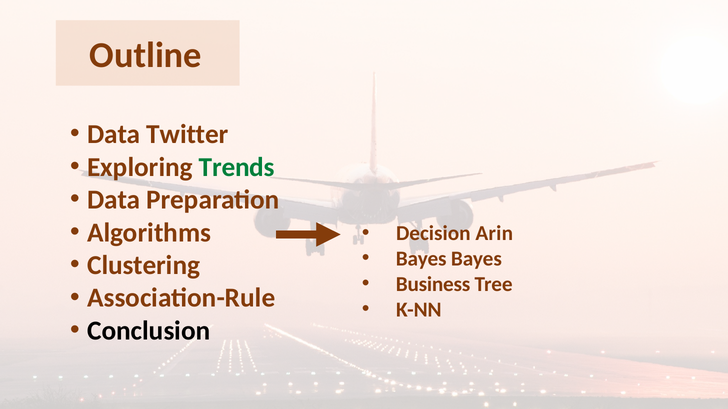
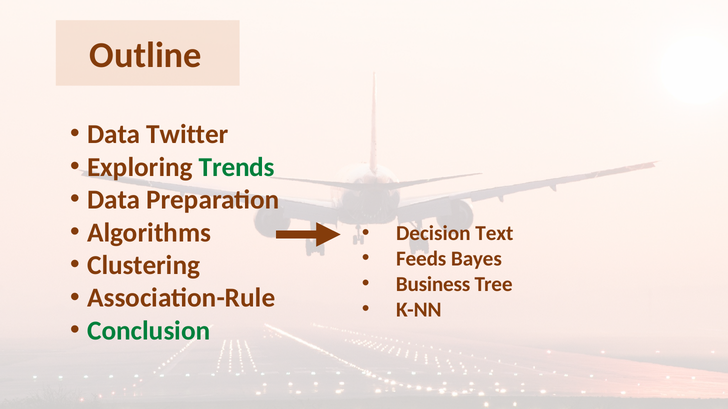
Arin: Arin -> Text
Bayes at (421, 259): Bayes -> Feeds
Conclusion colour: black -> green
